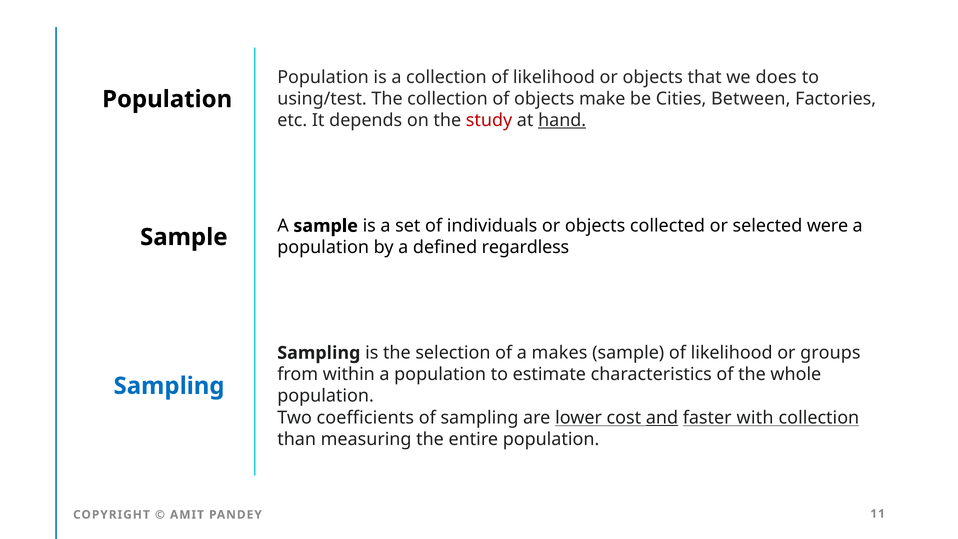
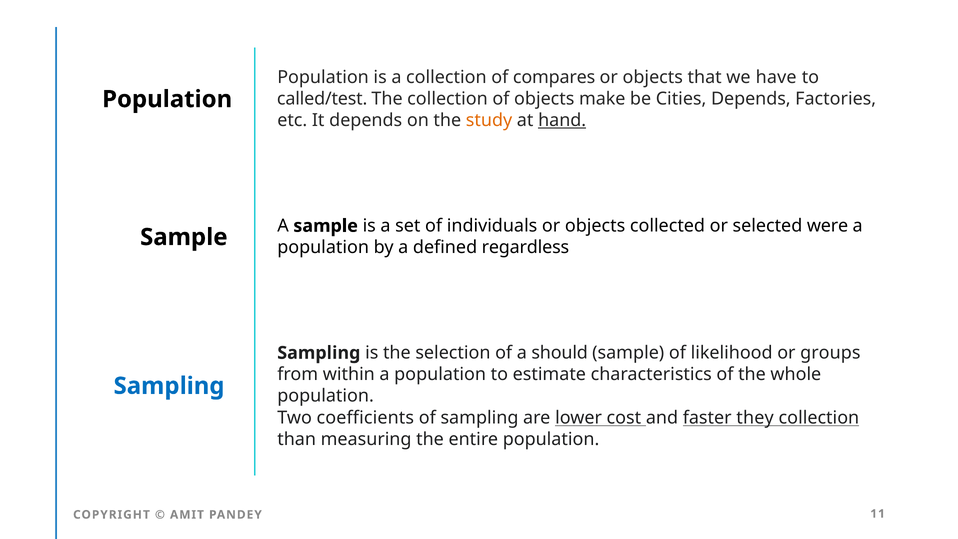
collection of likelihood: likelihood -> compares
does: does -> have
using/test: using/test -> called/test
Cities Between: Between -> Depends
study colour: red -> orange
makes: makes -> should
and underline: present -> none
with: with -> they
